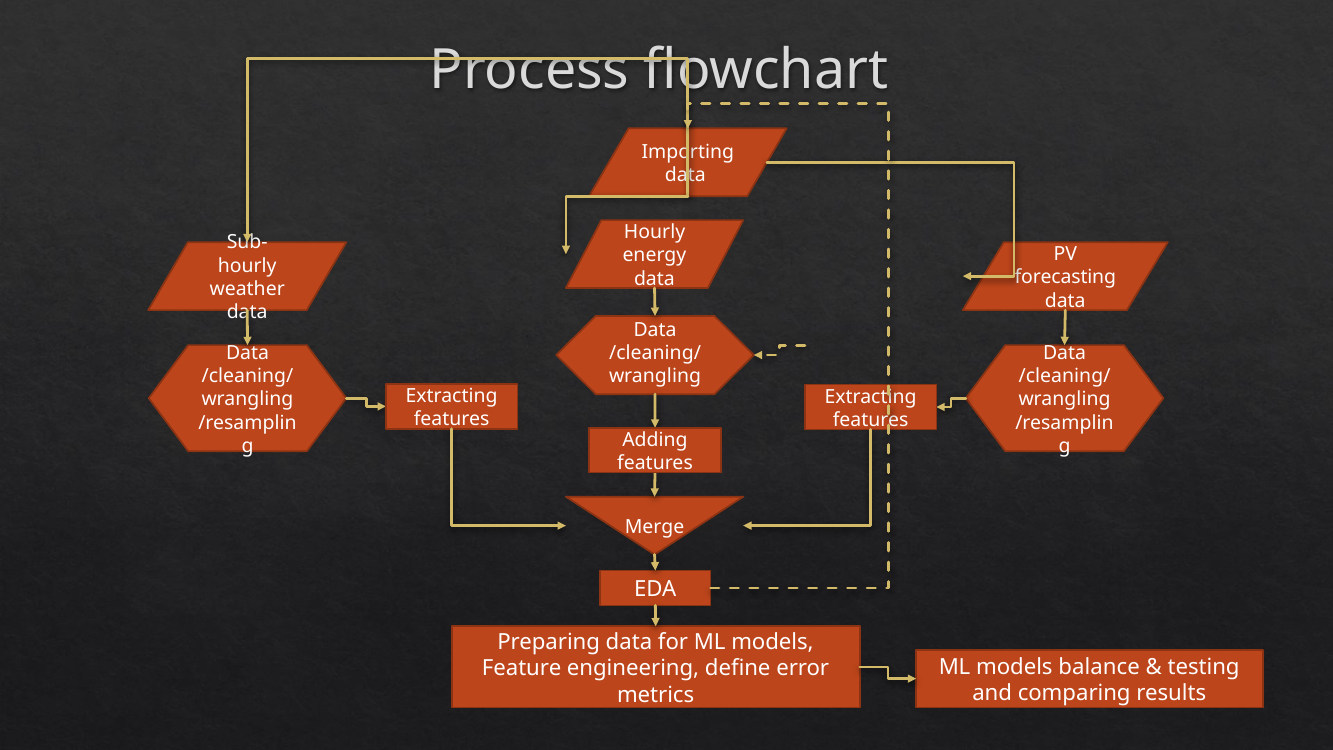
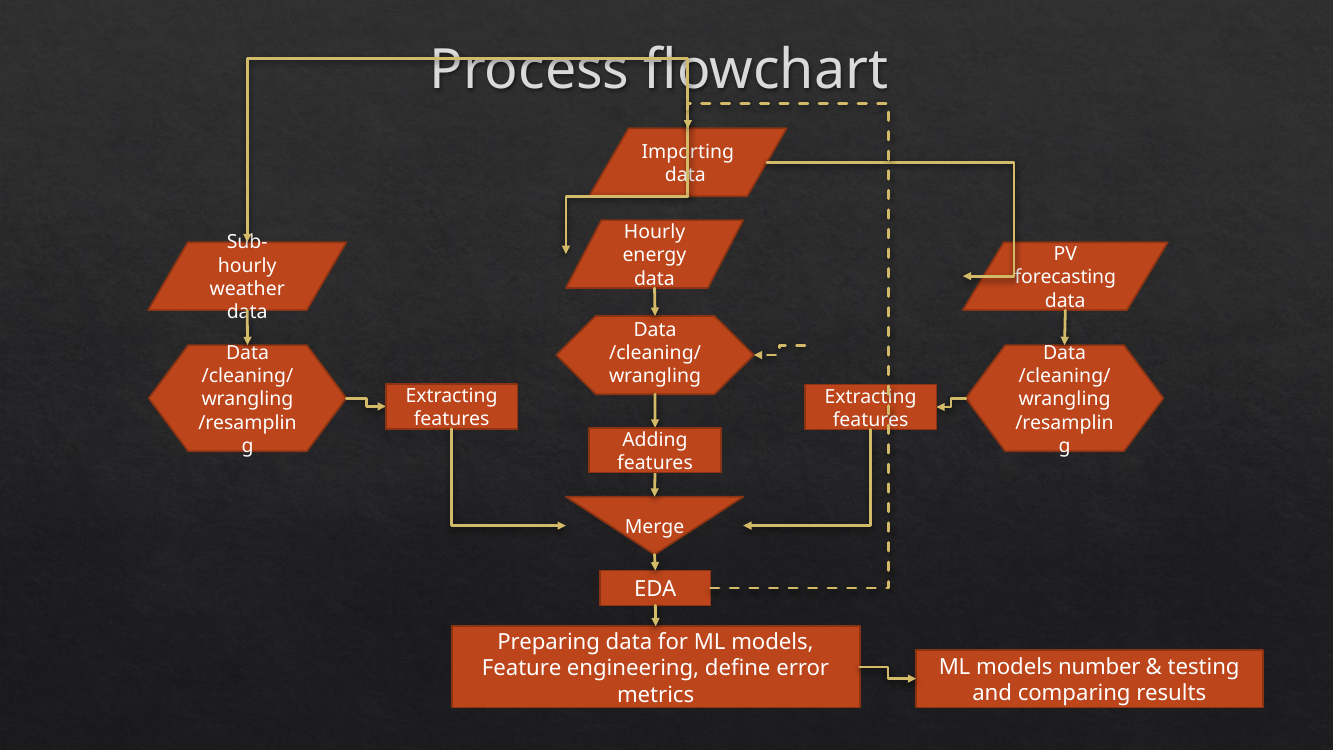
balance: balance -> number
